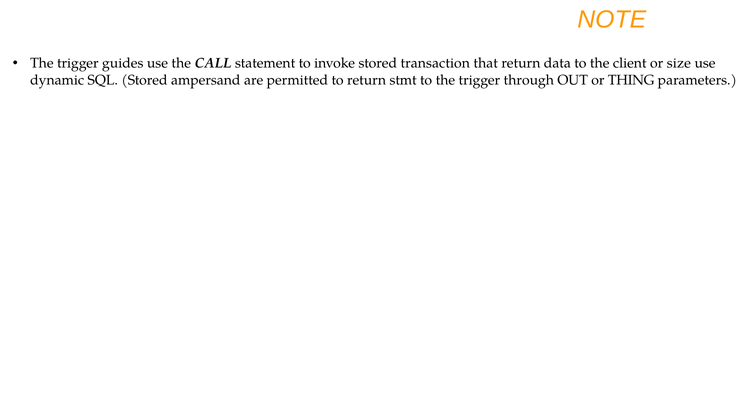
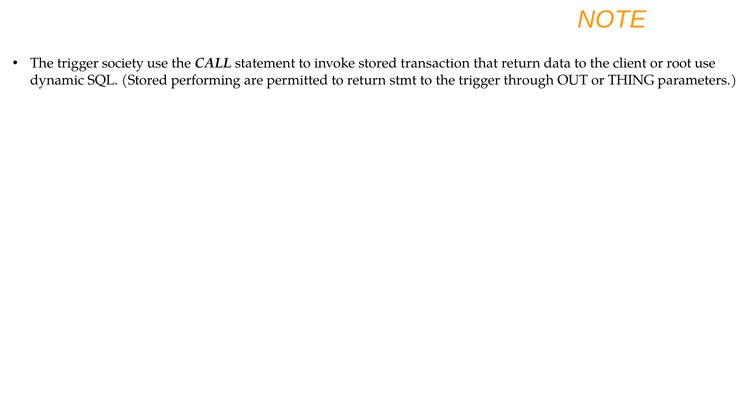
guides: guides -> society
size: size -> root
ampersand: ampersand -> performing
